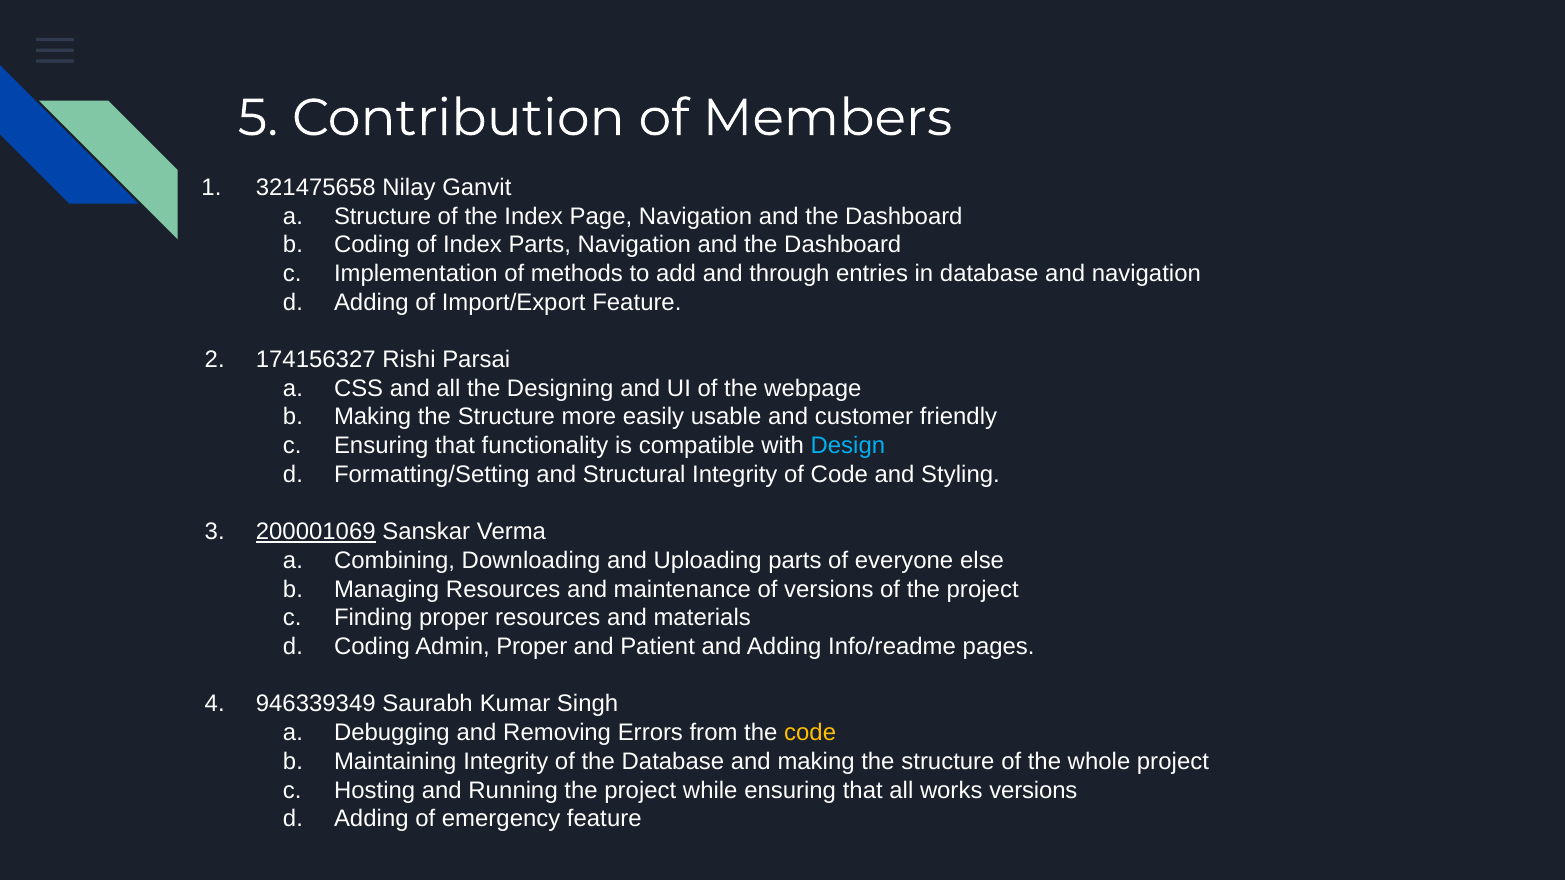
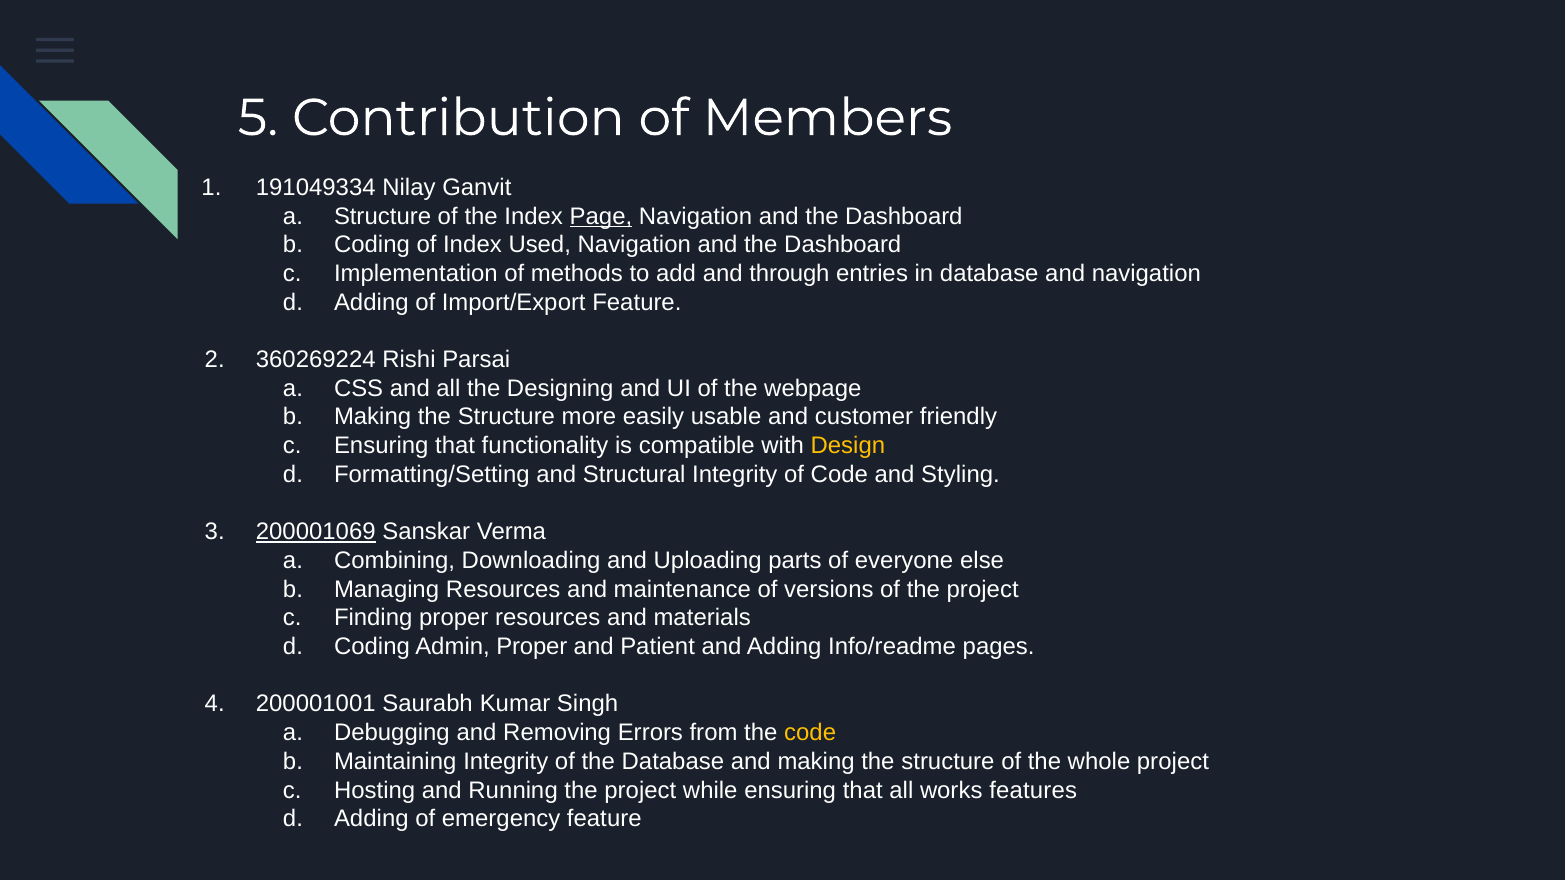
321475658: 321475658 -> 191049334
Page underline: none -> present
Index Parts: Parts -> Used
174156327: 174156327 -> 360269224
Design colour: light blue -> yellow
946339349: 946339349 -> 200001001
works versions: versions -> features
